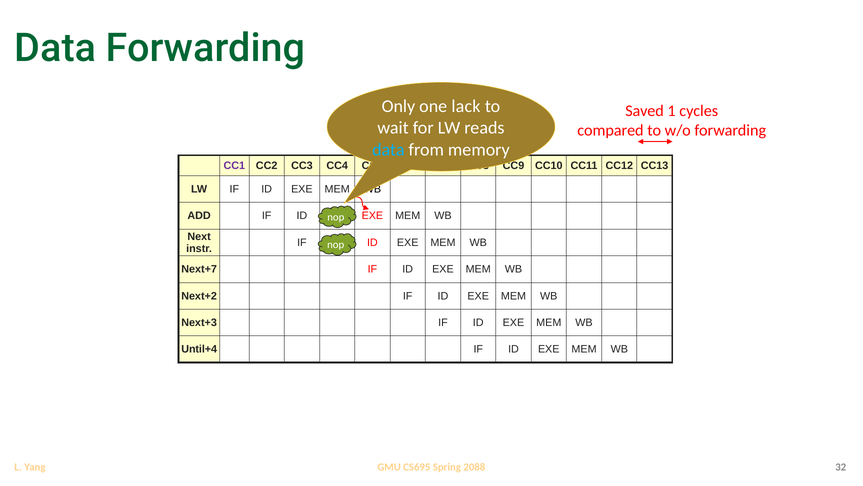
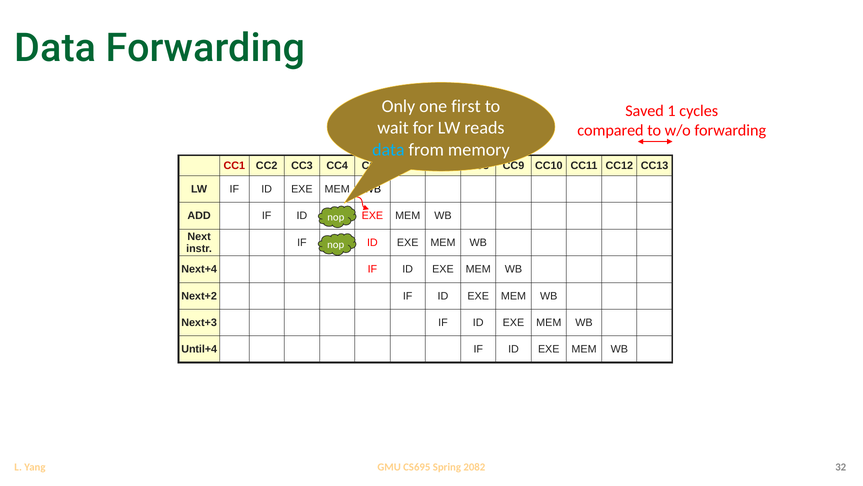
lack: lack -> first
CC1 colour: purple -> red
Next+7: Next+7 -> Next+4
2088: 2088 -> 2082
